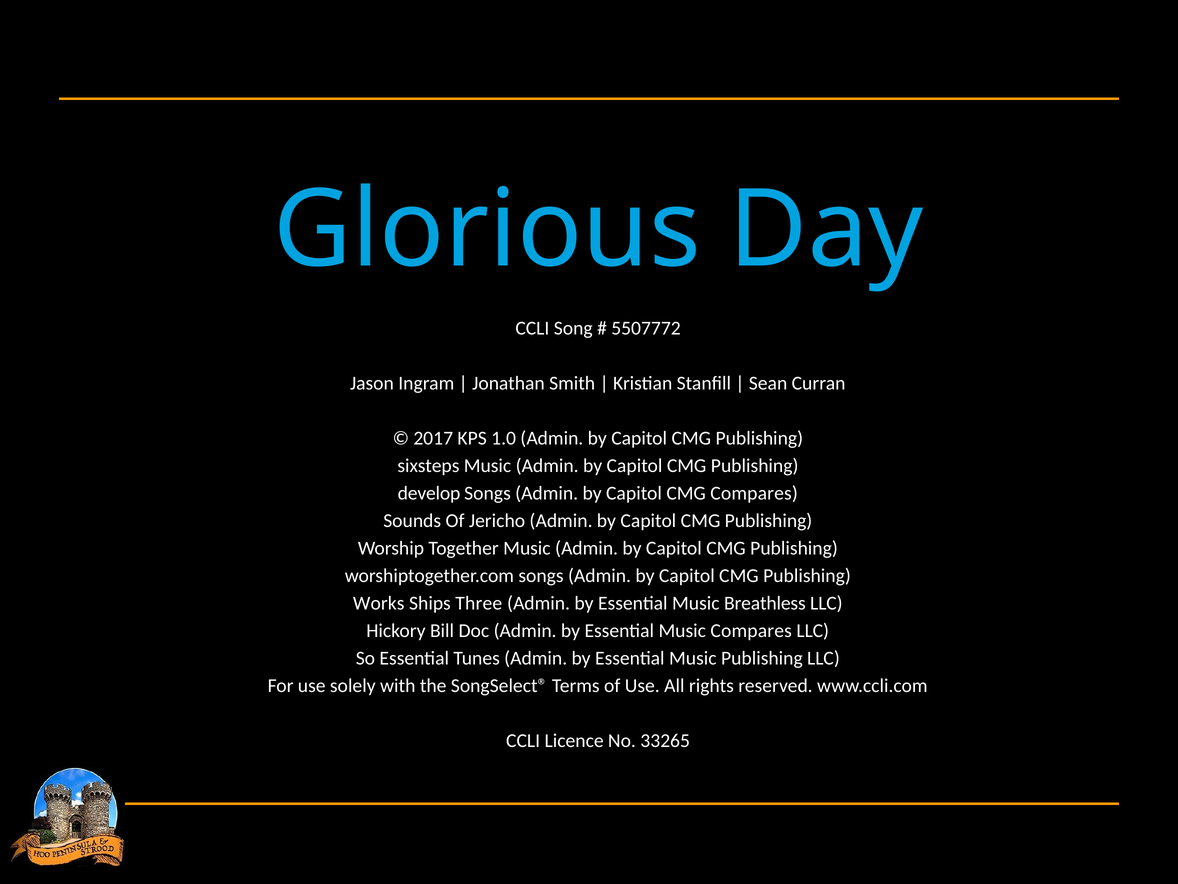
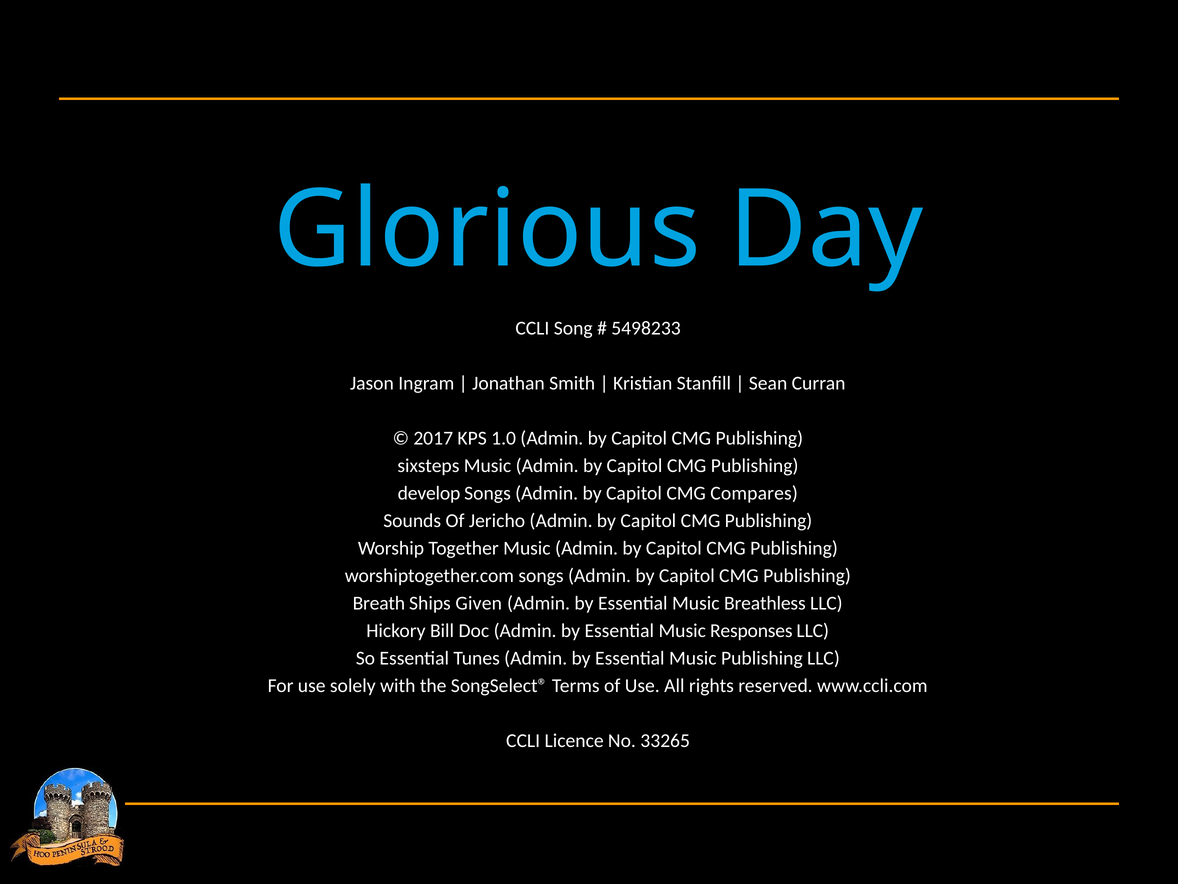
5507772: 5507772 -> 5498233
Works: Works -> Breath
Three: Three -> Given
Music Compares: Compares -> Responses
